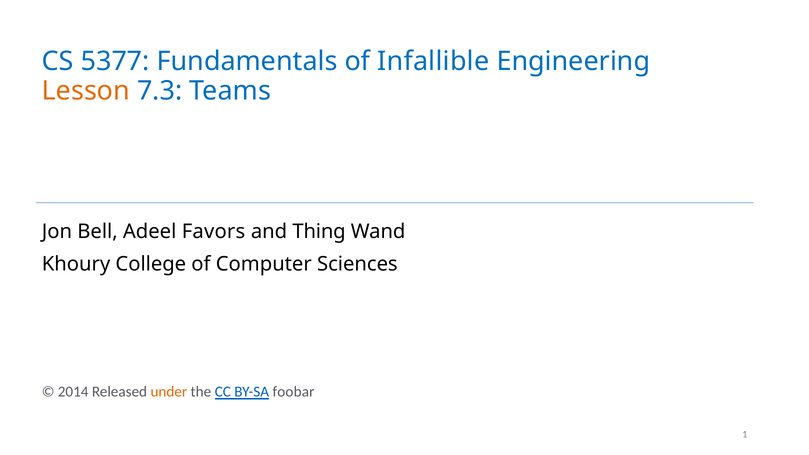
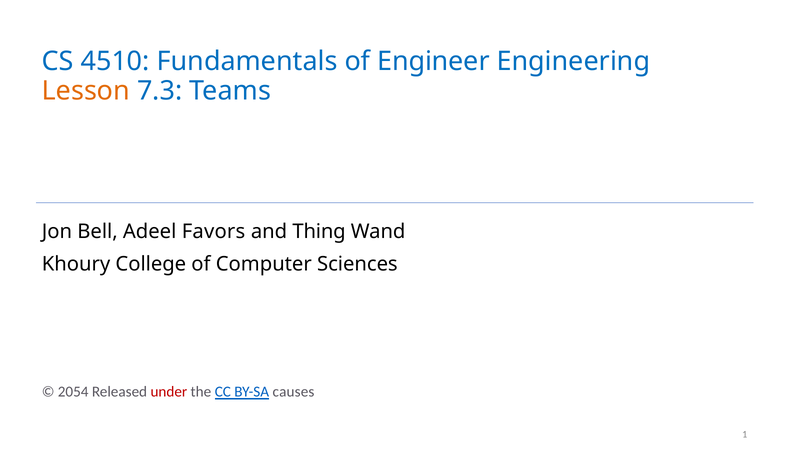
5377: 5377 -> 4510
Infallible: Infallible -> Engineer
2014: 2014 -> 2054
under colour: orange -> red
foobar: foobar -> causes
